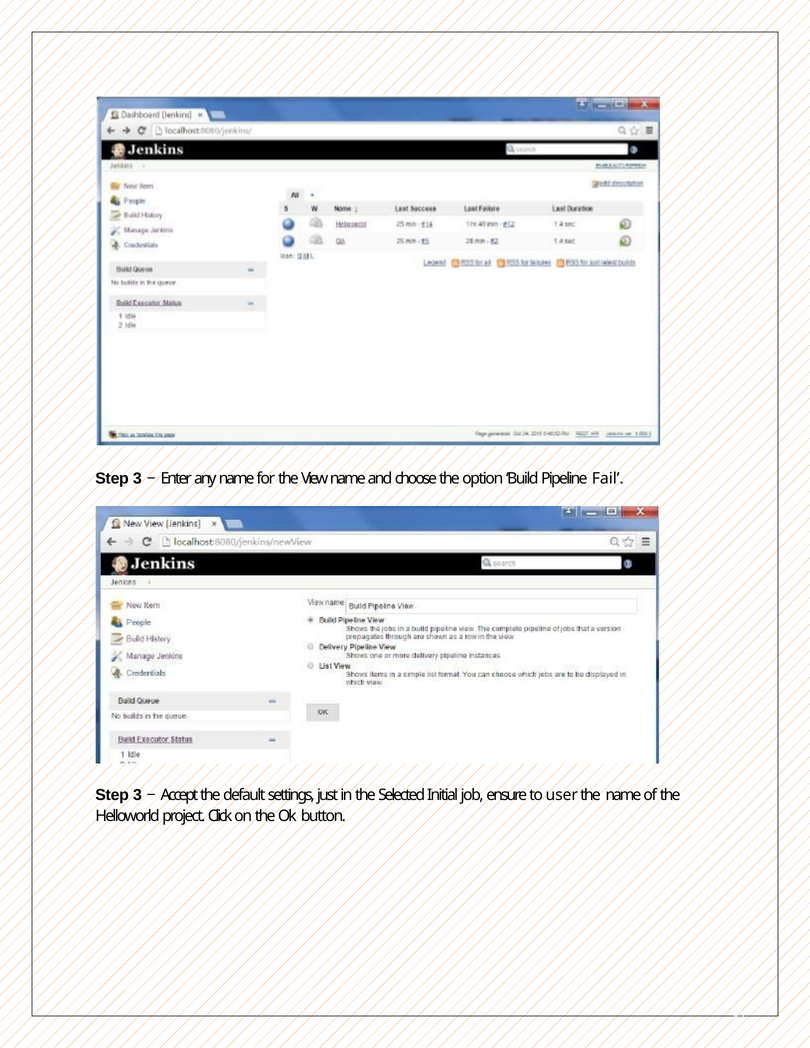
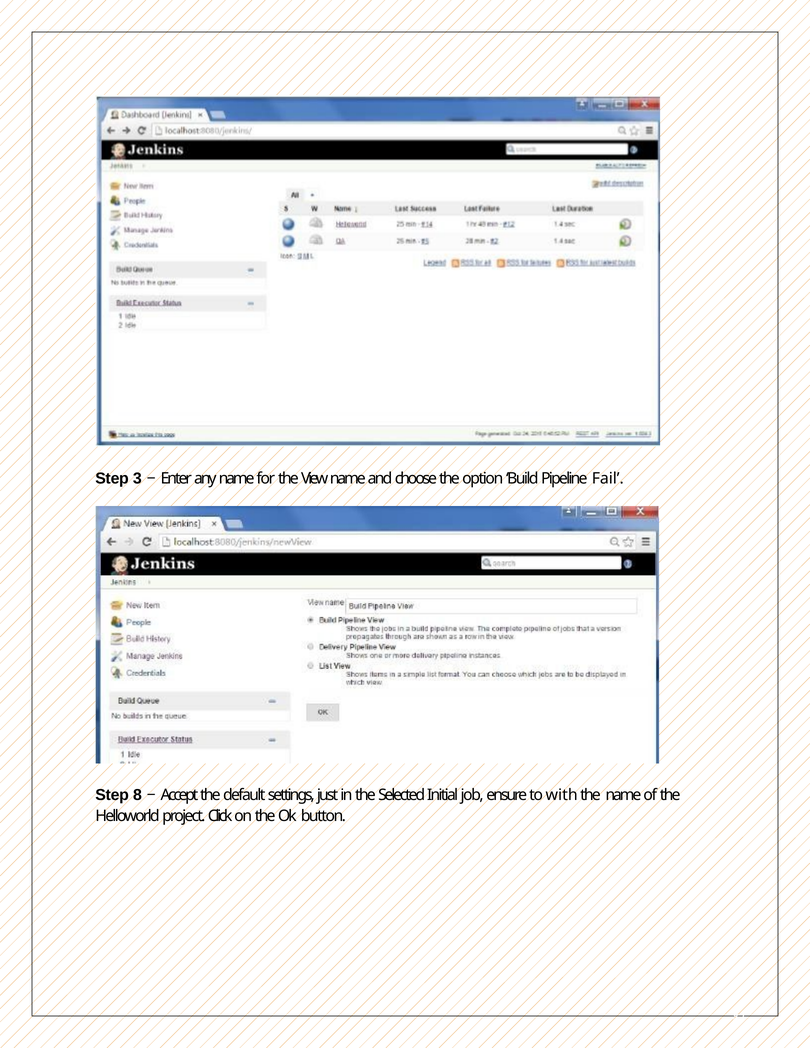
3 at (137, 795): 3 -> 8
user: user -> with
